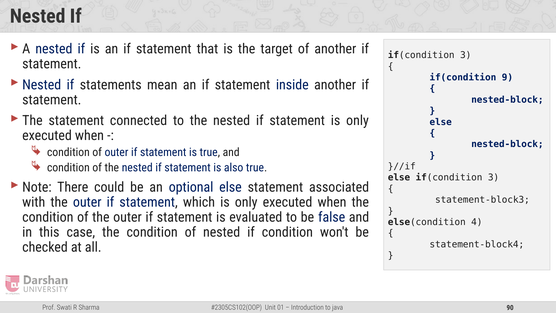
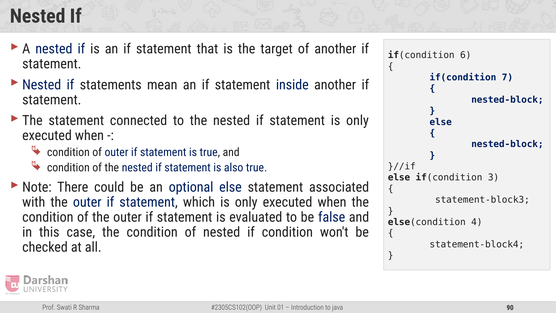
3 at (466, 55): 3 -> 6
9: 9 -> 7
